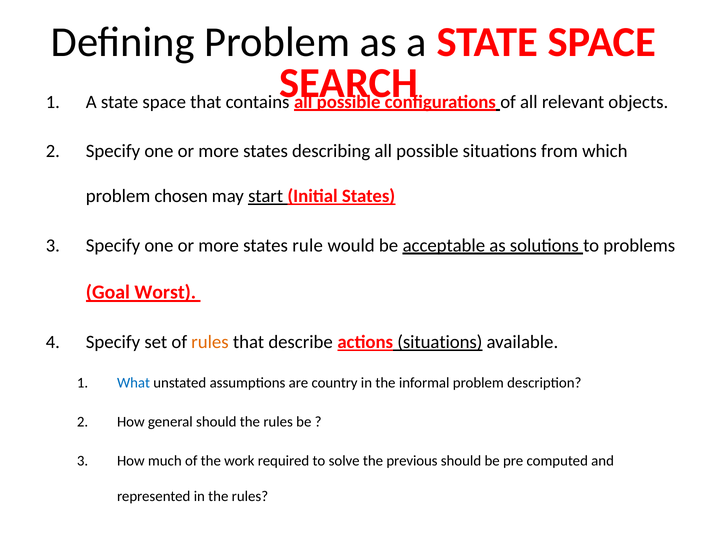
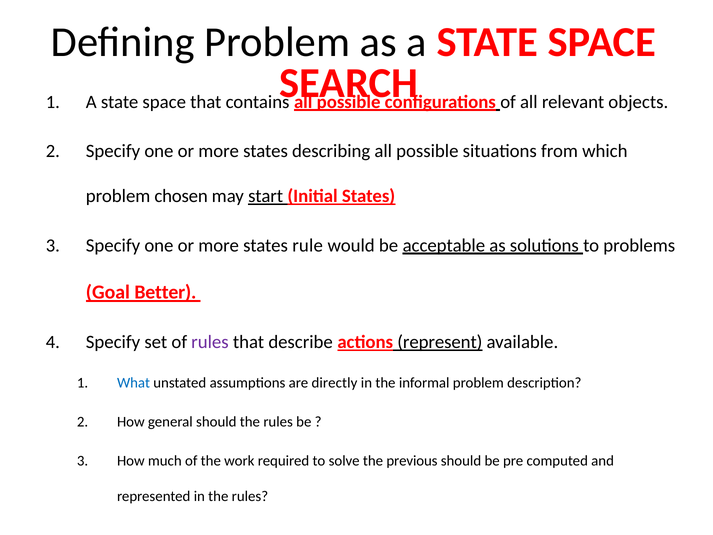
Worst: Worst -> Better
rules at (210, 342) colour: orange -> purple
actions situations: situations -> represent
country: country -> directly
